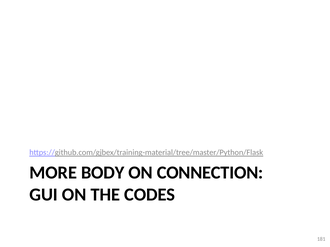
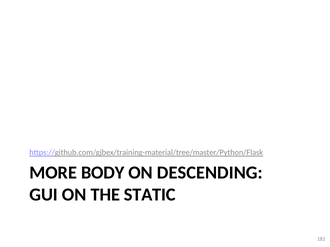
CONNECTION: CONNECTION -> DESCENDING
CODES: CODES -> STATIC
